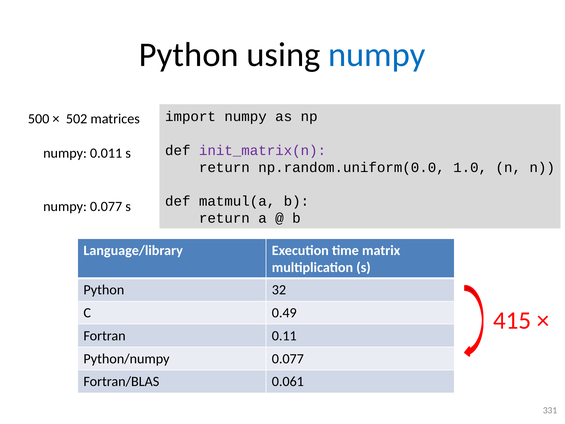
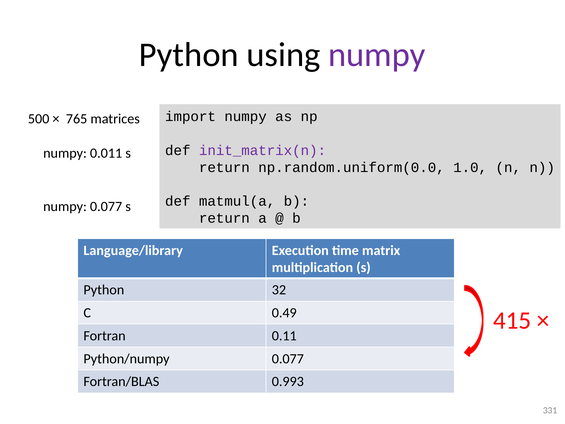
numpy at (377, 55) colour: blue -> purple
502: 502 -> 765
0.061: 0.061 -> 0.993
